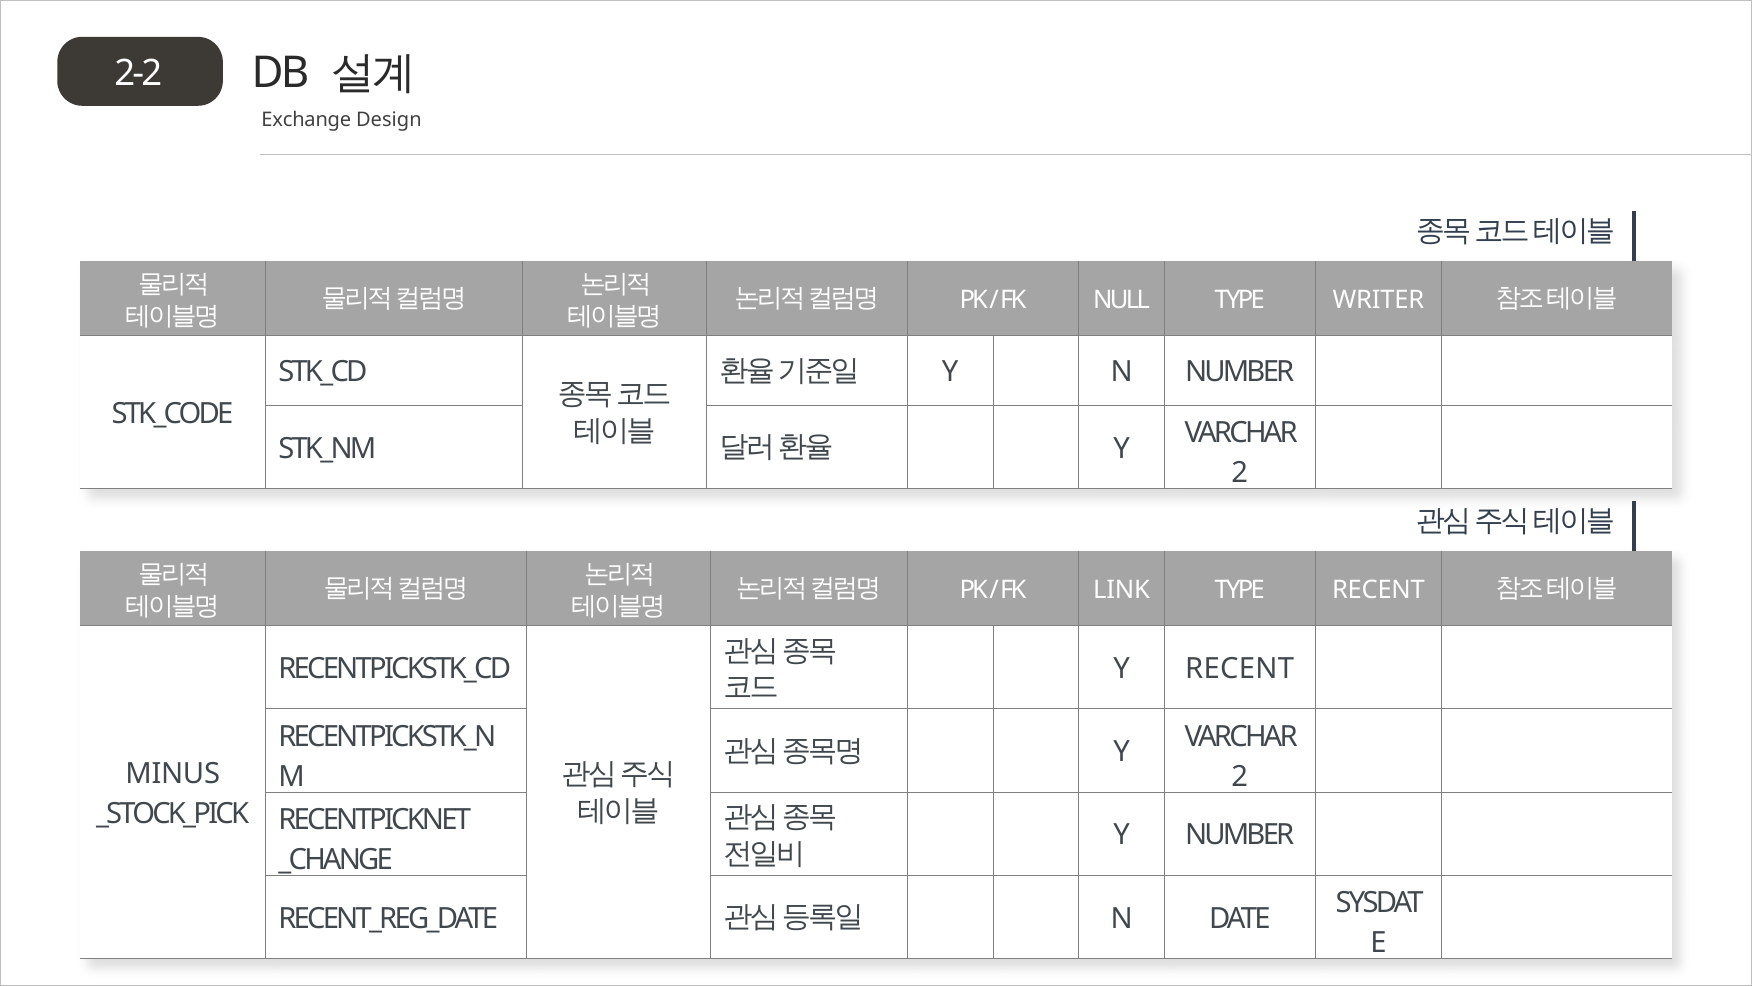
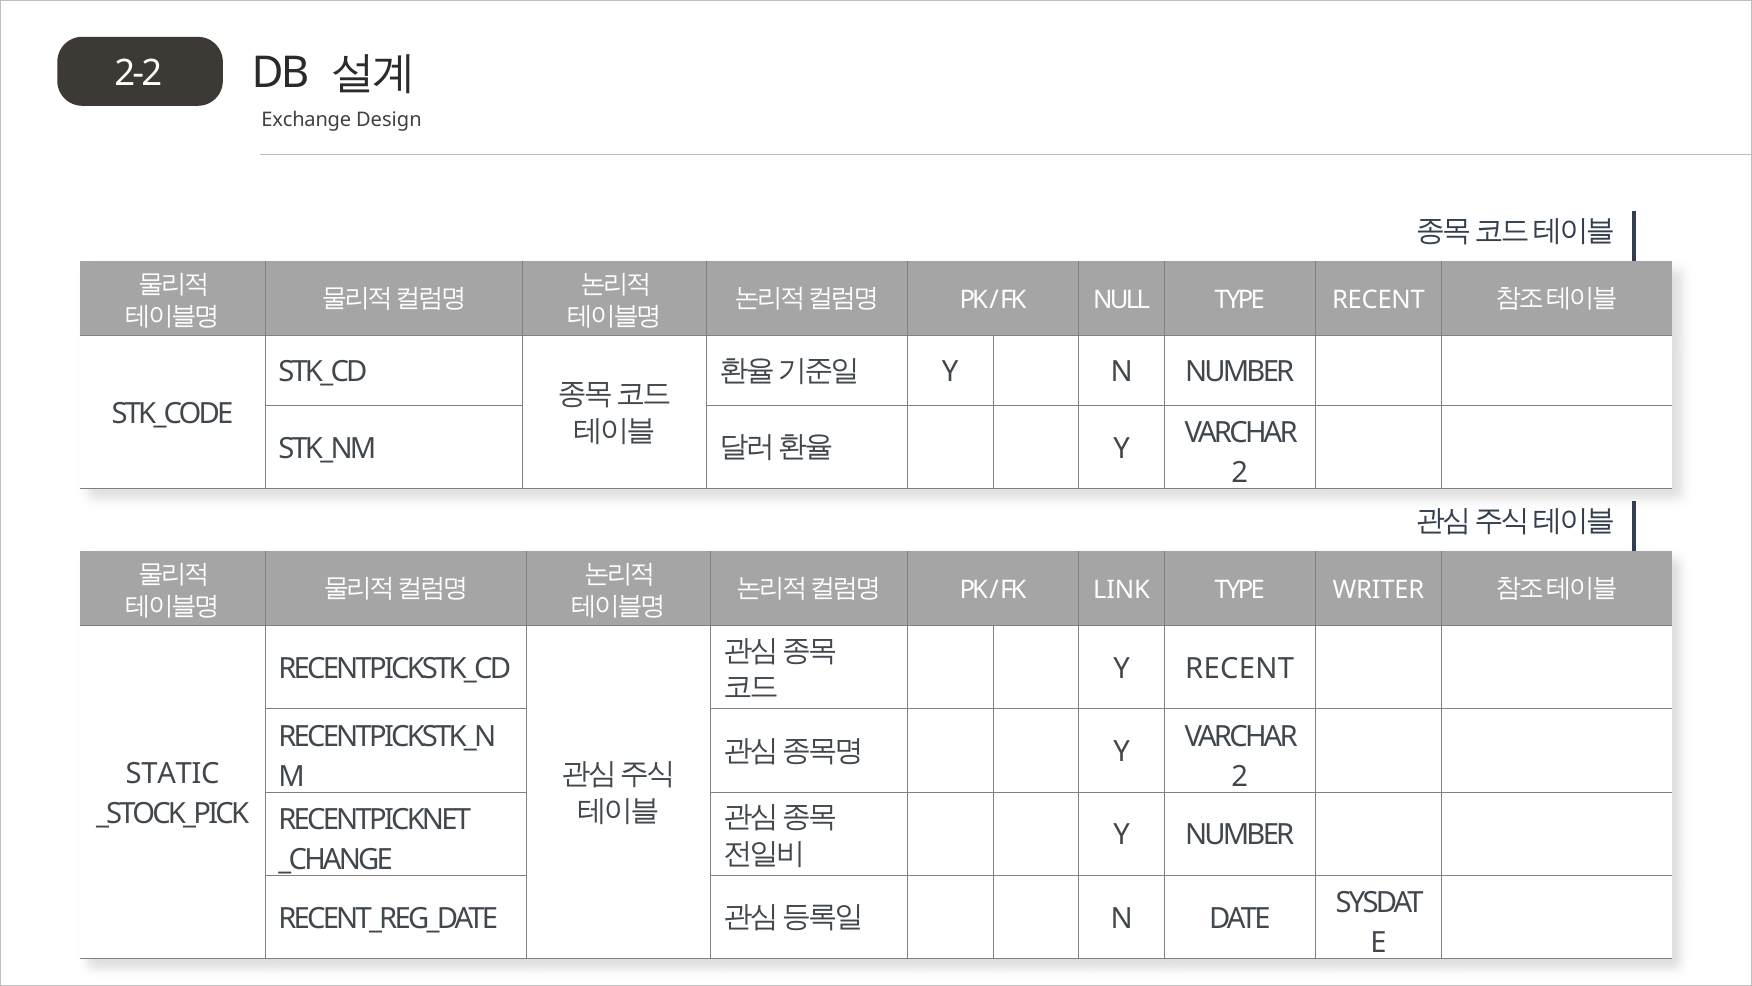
TYPE WRITER: WRITER -> RECENT
TYPE RECENT: RECENT -> WRITER
MINUS: MINUS -> STATIC
